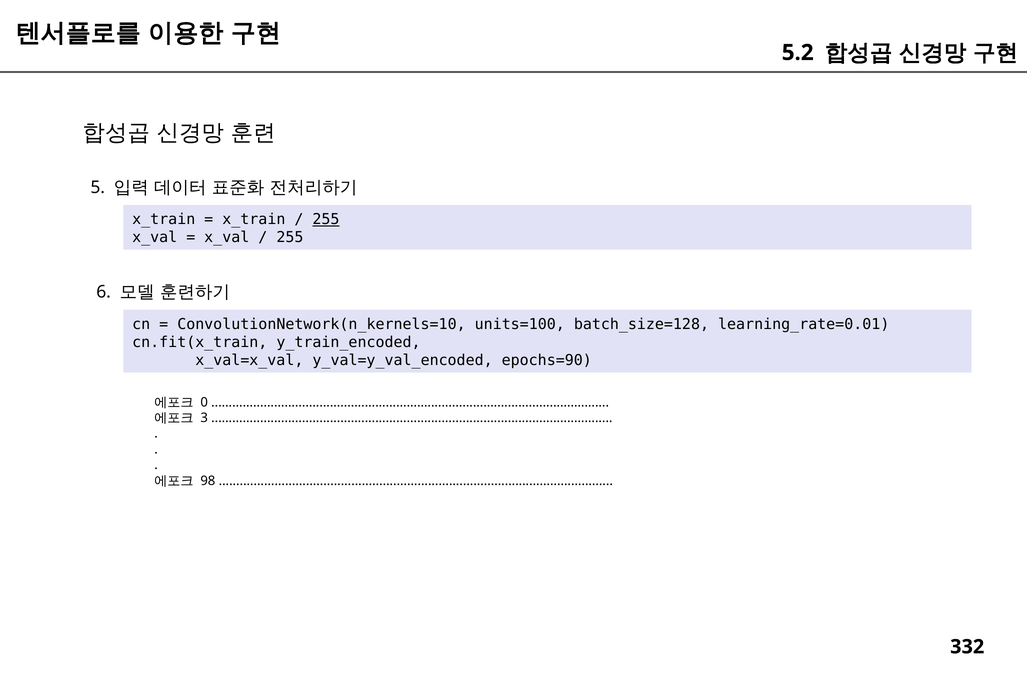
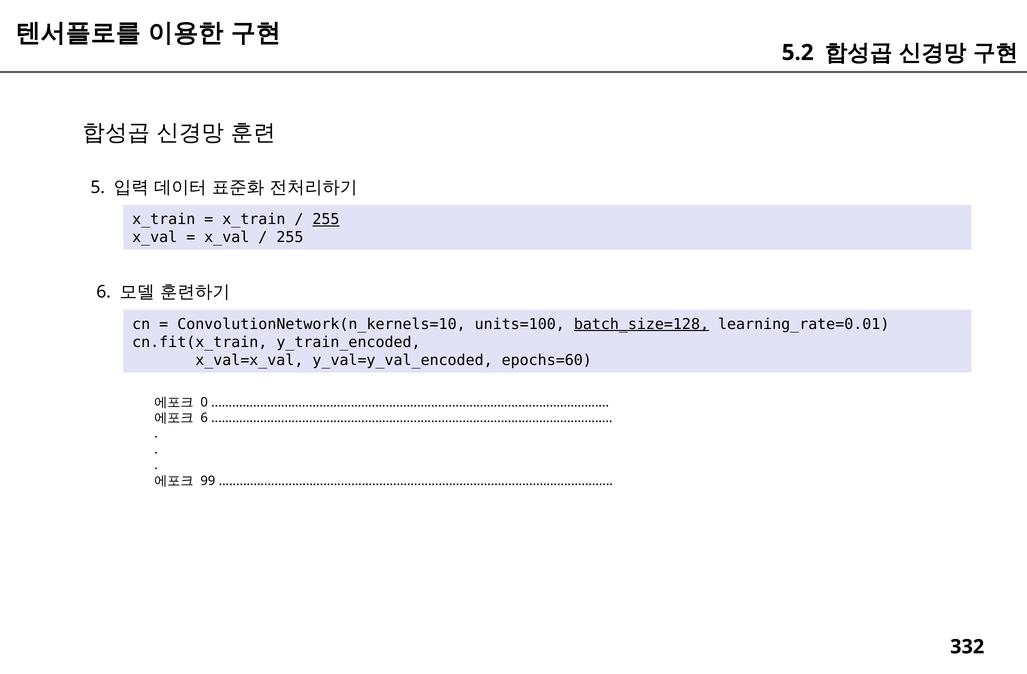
batch_size=128 underline: none -> present
epochs=90: epochs=90 -> epochs=60
3 at (204, 418): 3 -> 6
98: 98 -> 99
